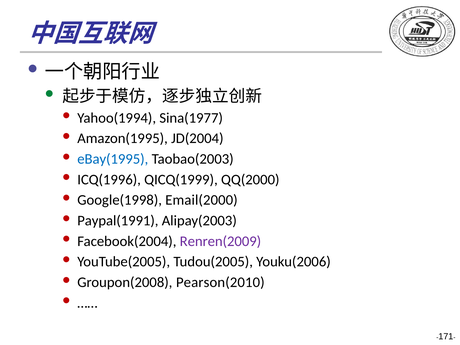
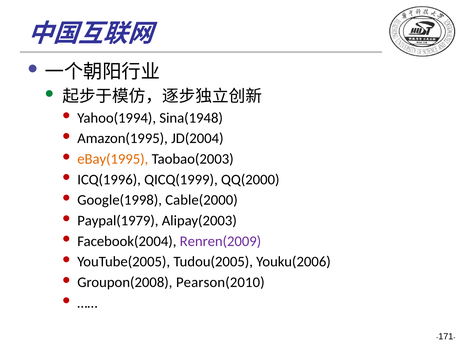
Sina(1977: Sina(1977 -> Sina(1948
eBay(1995 colour: blue -> orange
Email(2000: Email(2000 -> Cable(2000
Paypal(1991: Paypal(1991 -> Paypal(1979
